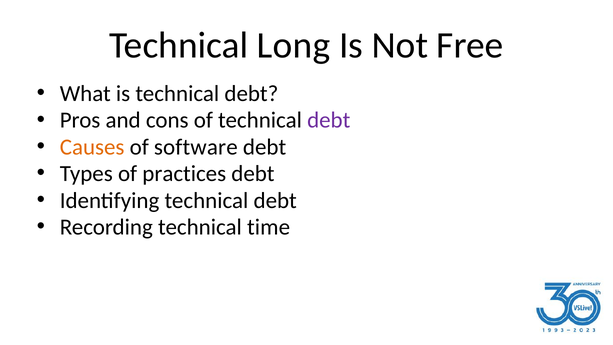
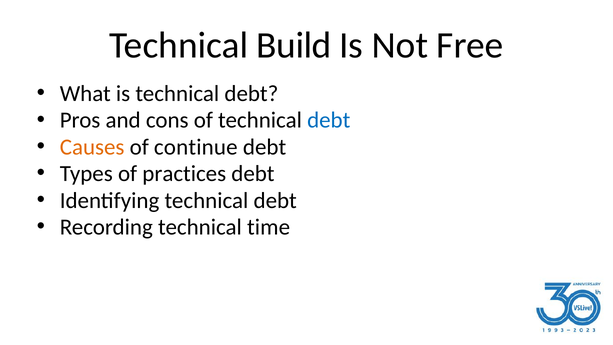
Long: Long -> Build
debt at (329, 120) colour: purple -> blue
software: software -> continue
